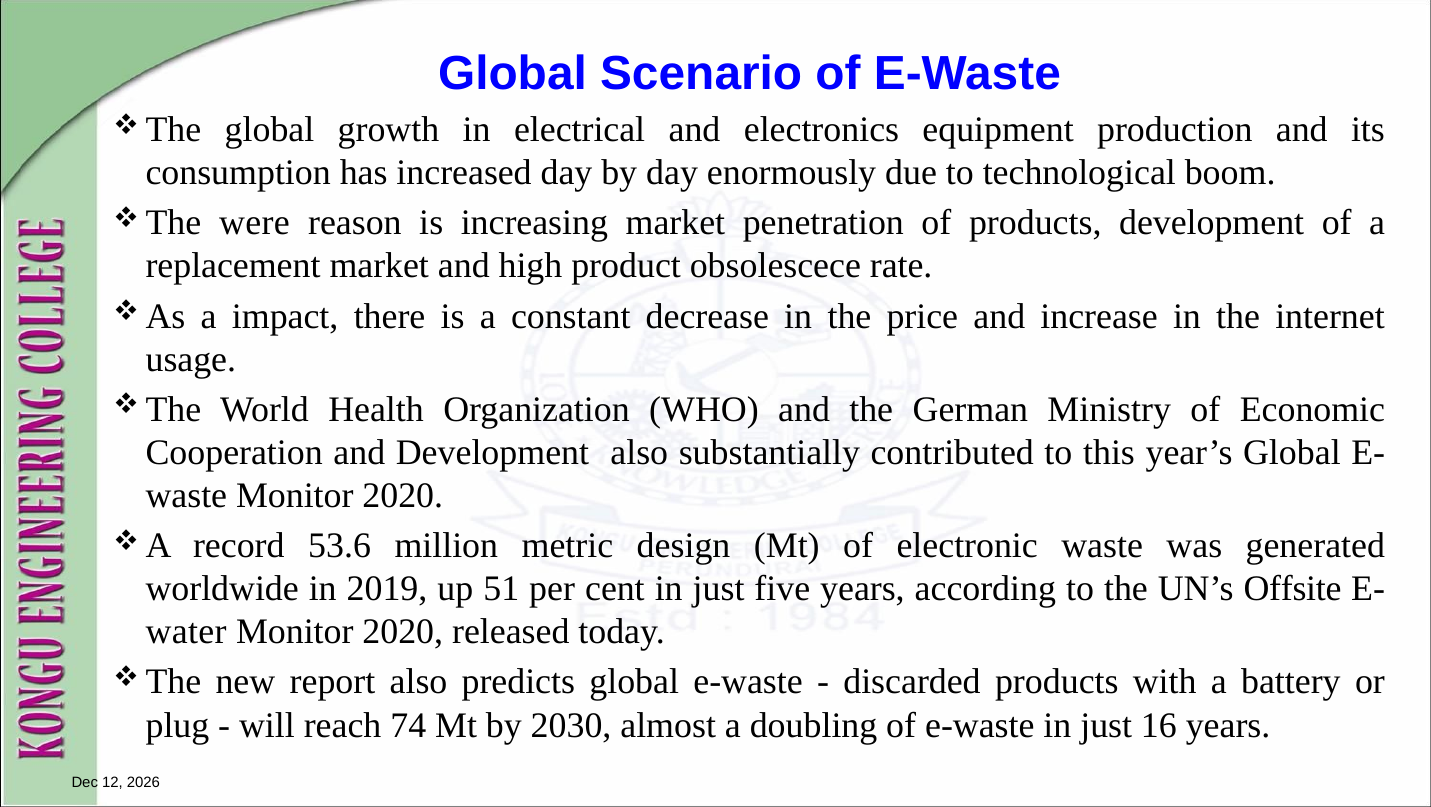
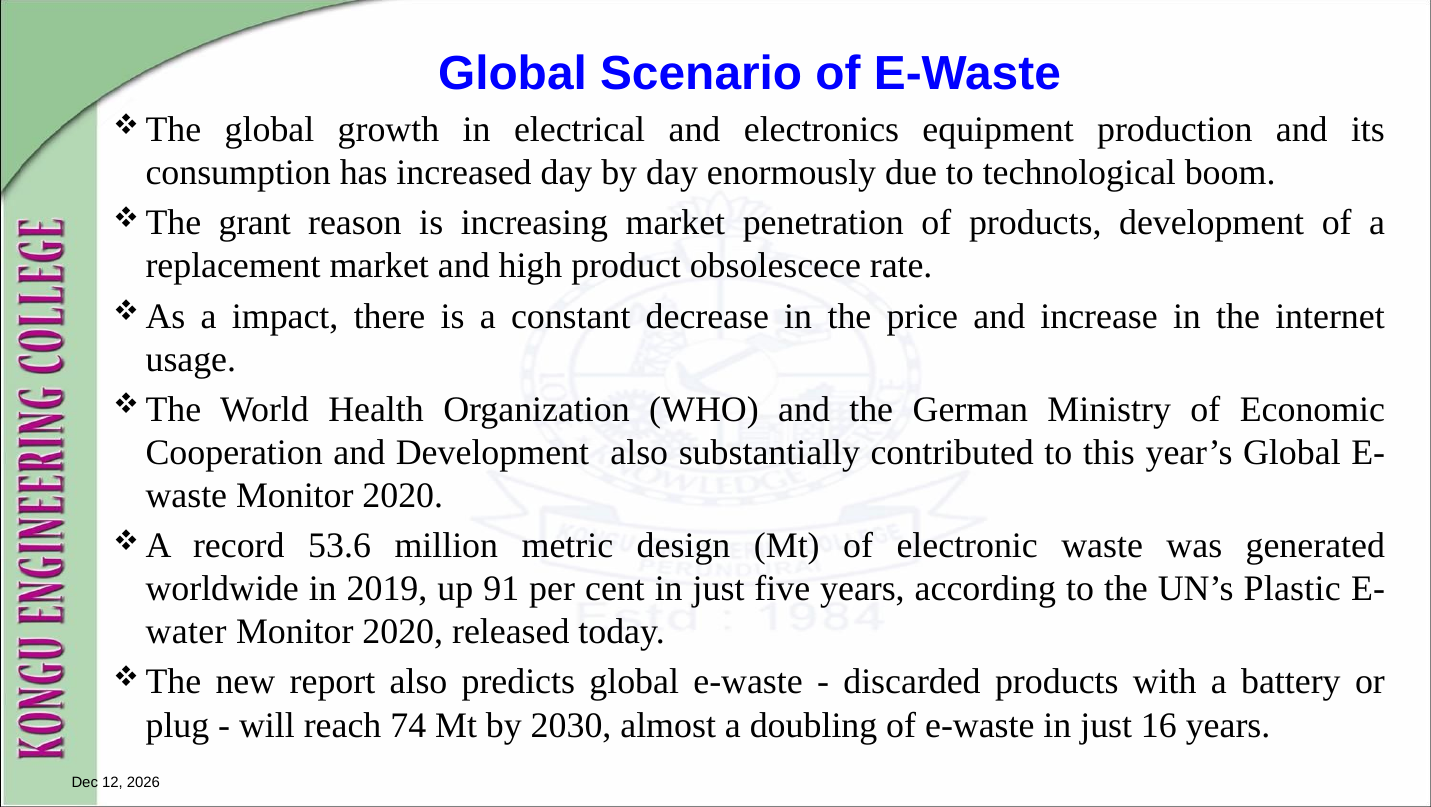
were: were -> grant
51: 51 -> 91
Offsite: Offsite -> Plastic
